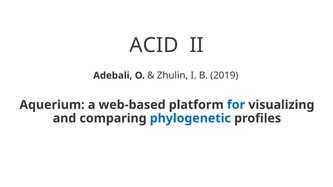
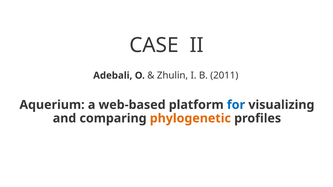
ACID: ACID -> CASE
2019: 2019 -> 2011
phylogenetic colour: blue -> orange
